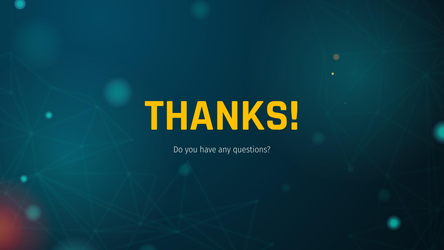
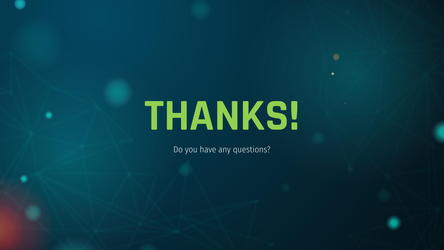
THANKS colour: yellow -> light green
